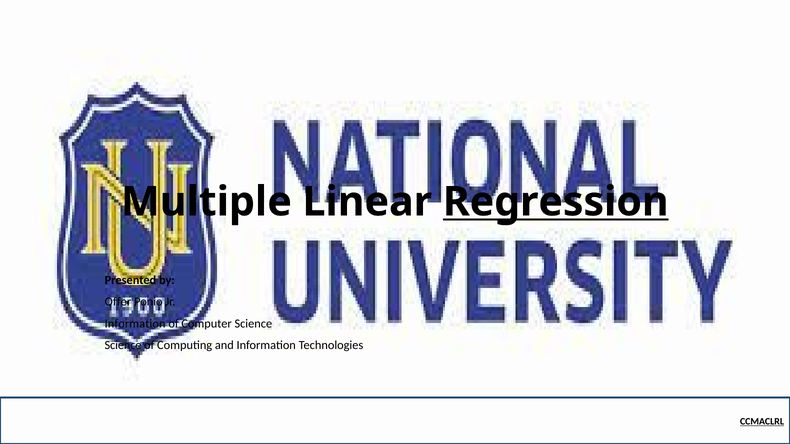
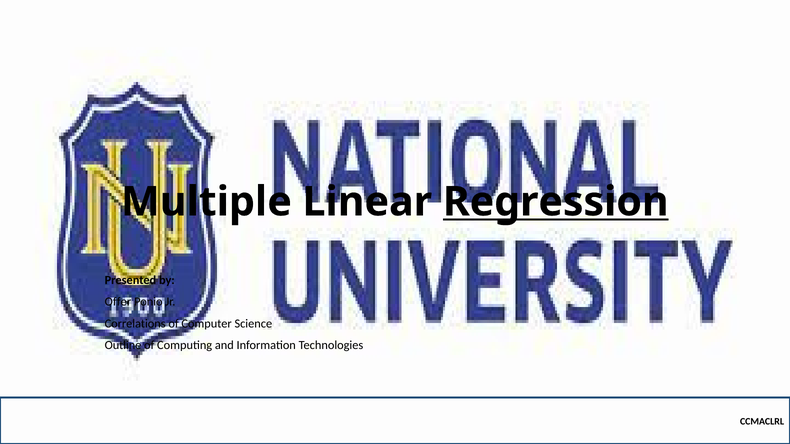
Information at (135, 324): Information -> Correlations
Science at (123, 345): Science -> Outline
CCMACLRL underline: present -> none
